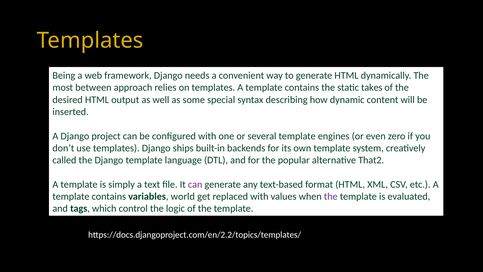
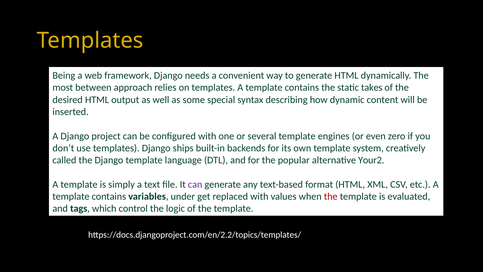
That2: That2 -> Your2
world: world -> under
the at (331, 196) colour: purple -> red
